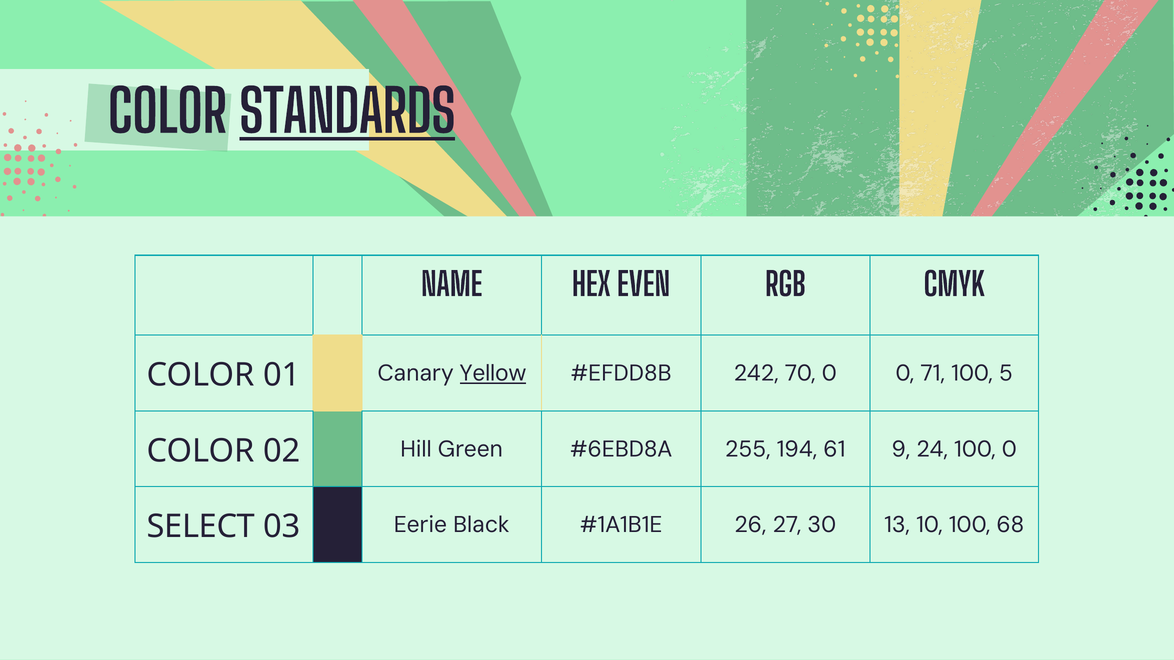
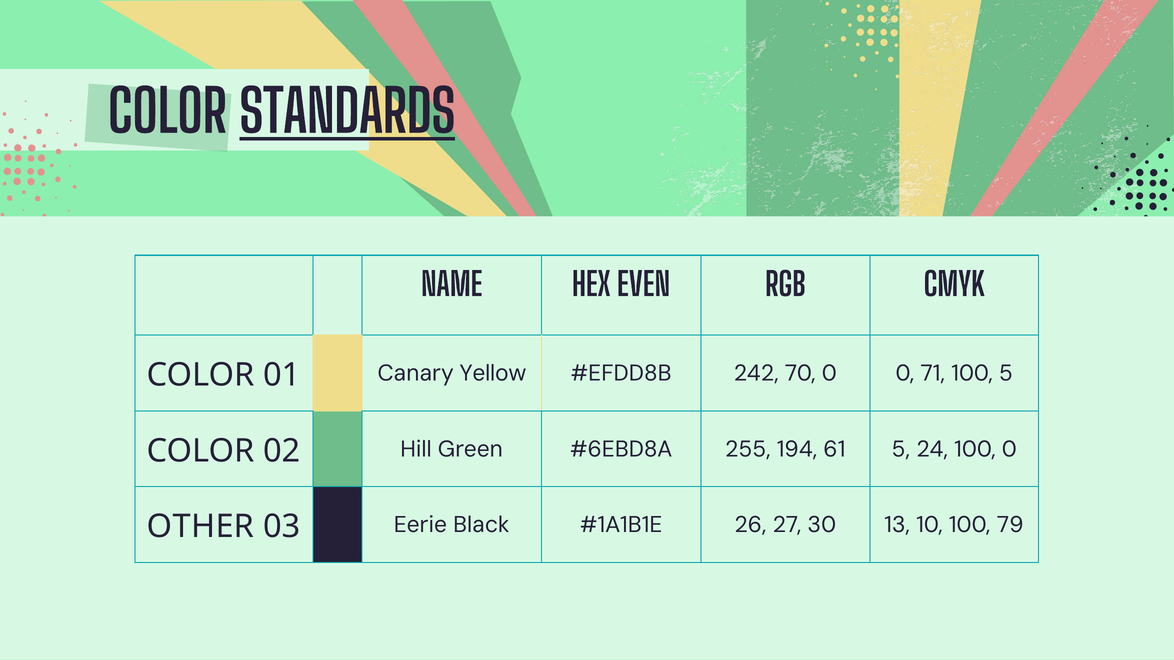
Yellow underline: present -> none
61 9: 9 -> 5
SELECT: SELECT -> OTHER
68: 68 -> 79
